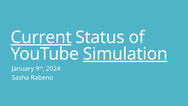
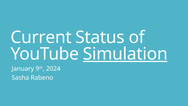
Current underline: present -> none
